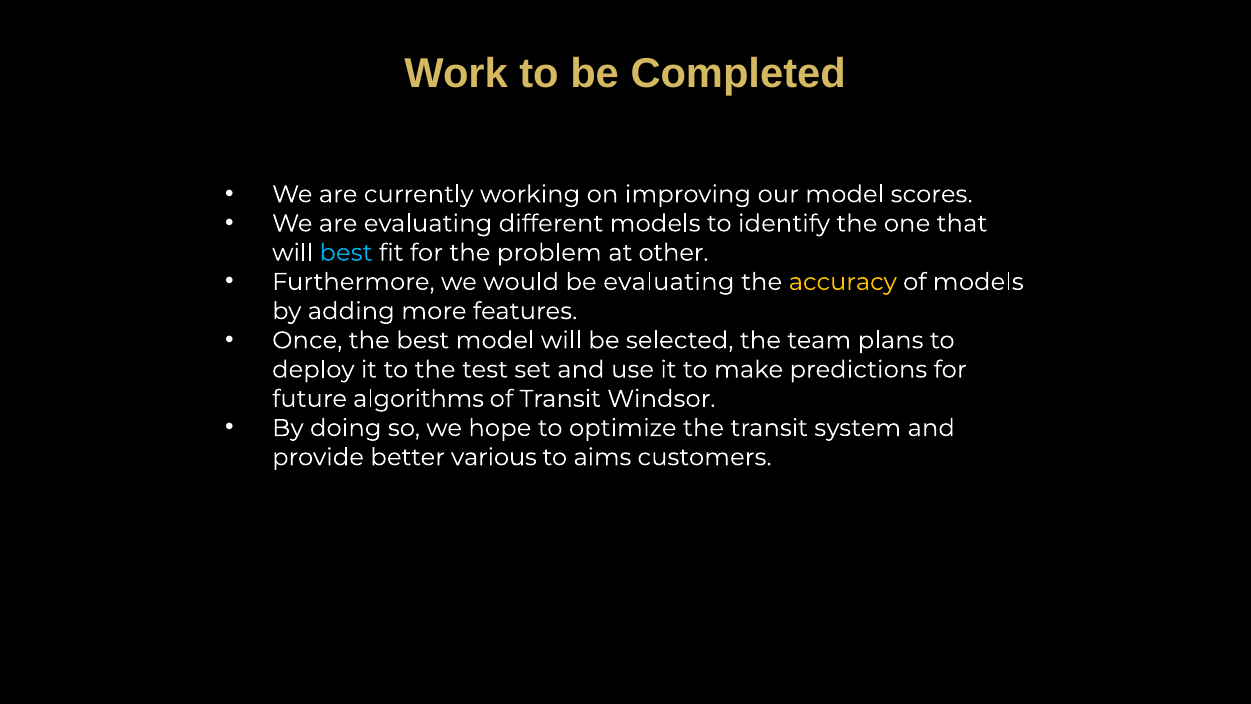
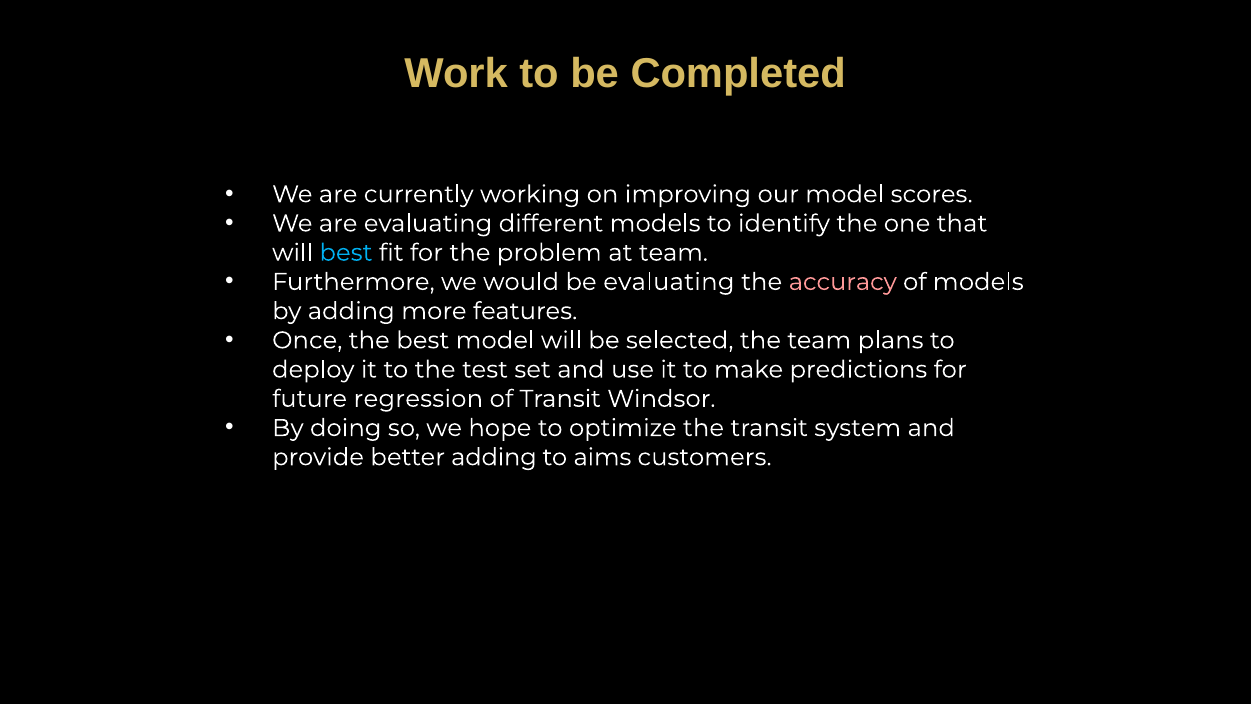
at other: other -> team
accuracy colour: yellow -> pink
algorithms: algorithms -> regression
better various: various -> adding
